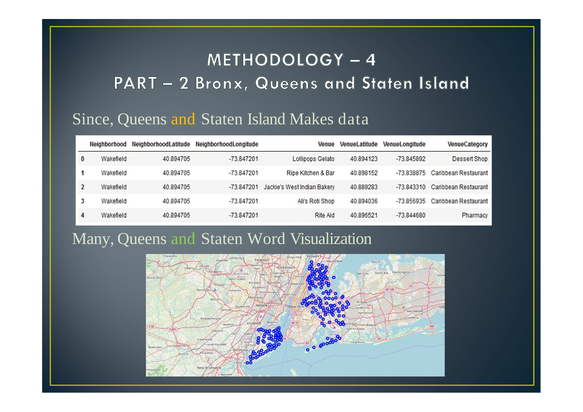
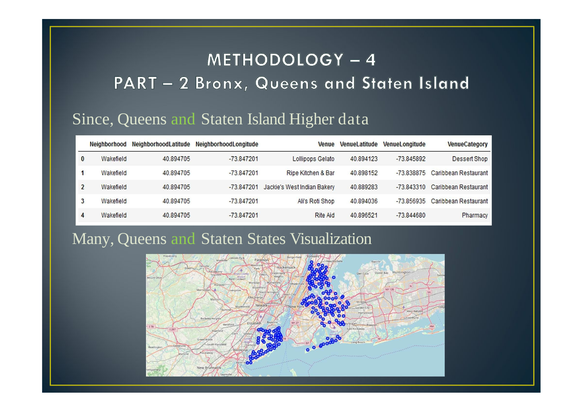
and at (183, 119) colour: yellow -> light green
Makes: Makes -> Higher
Word: Word -> States
